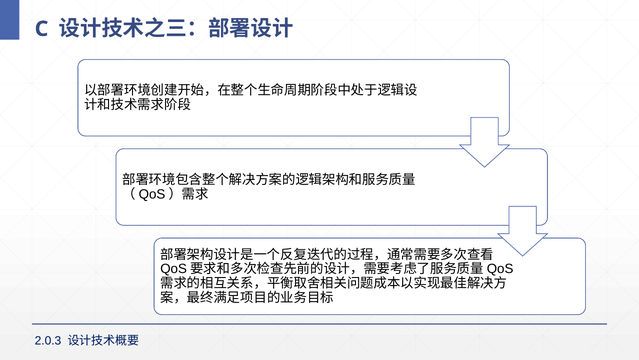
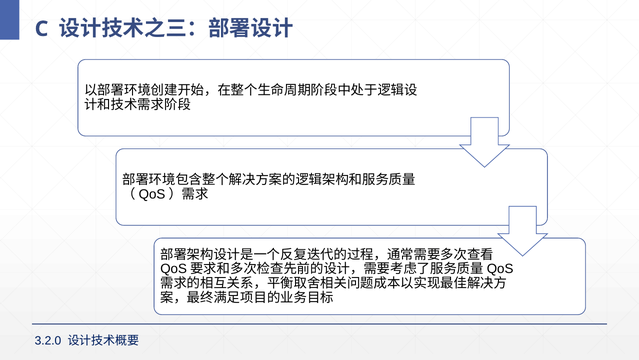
2.0.3: 2.0.3 -> 3.2.0
